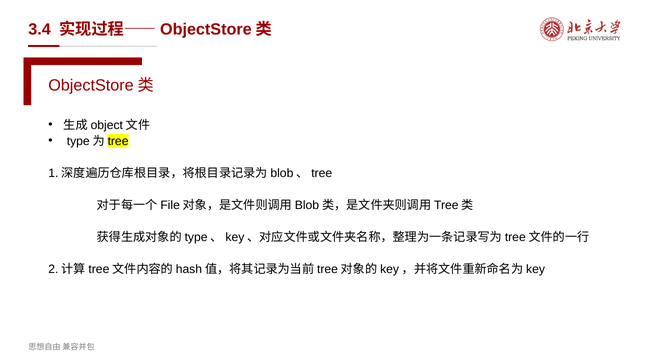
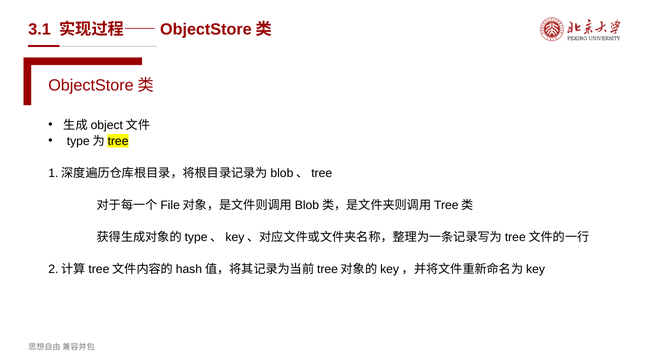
3.4: 3.4 -> 3.1
